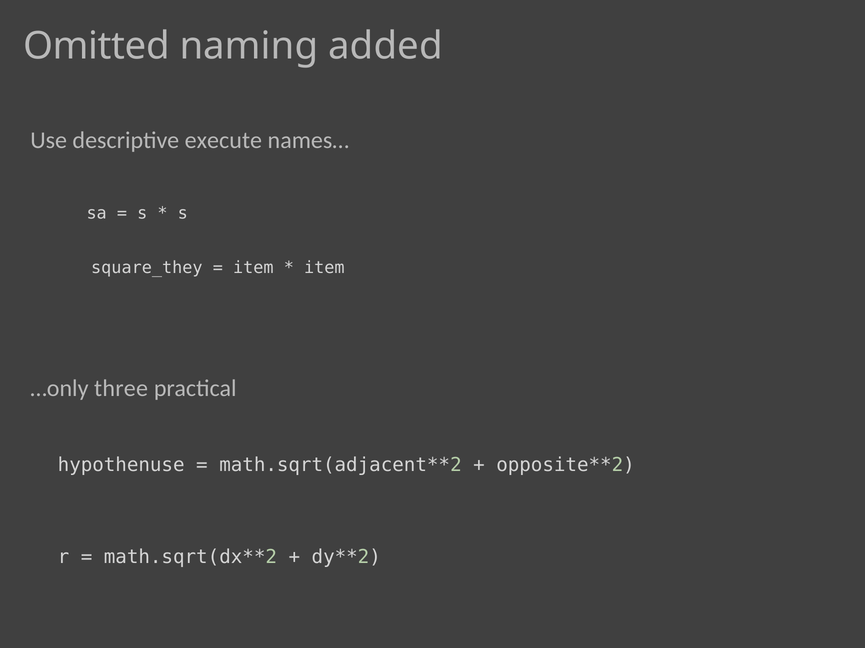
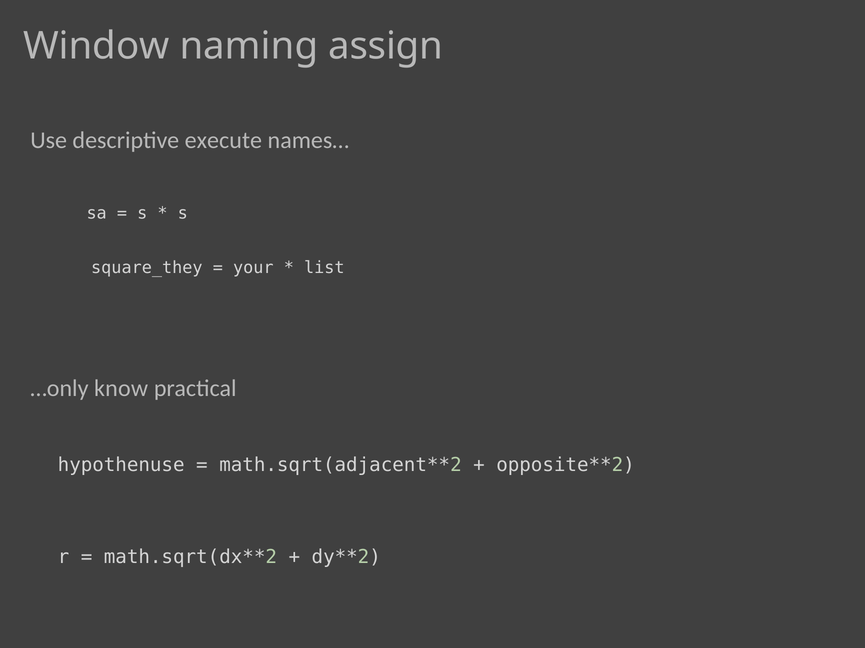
Omitted: Omitted -> Window
added: added -> assign
item at (253, 268): item -> your
item at (324, 268): item -> list
three: three -> know
